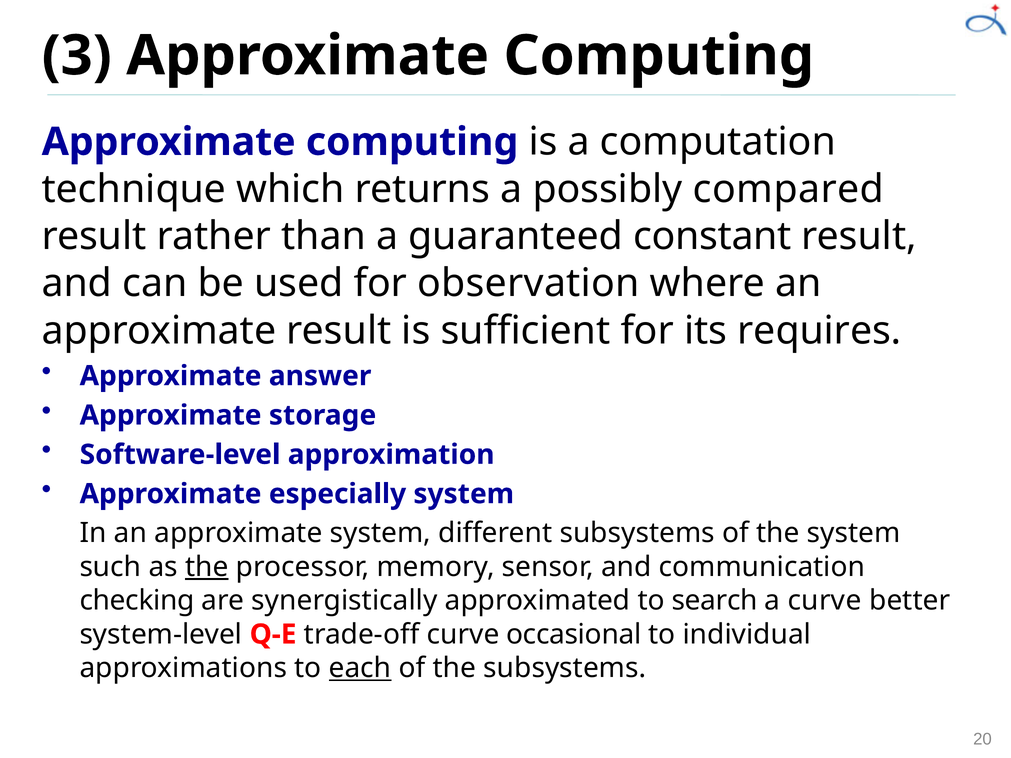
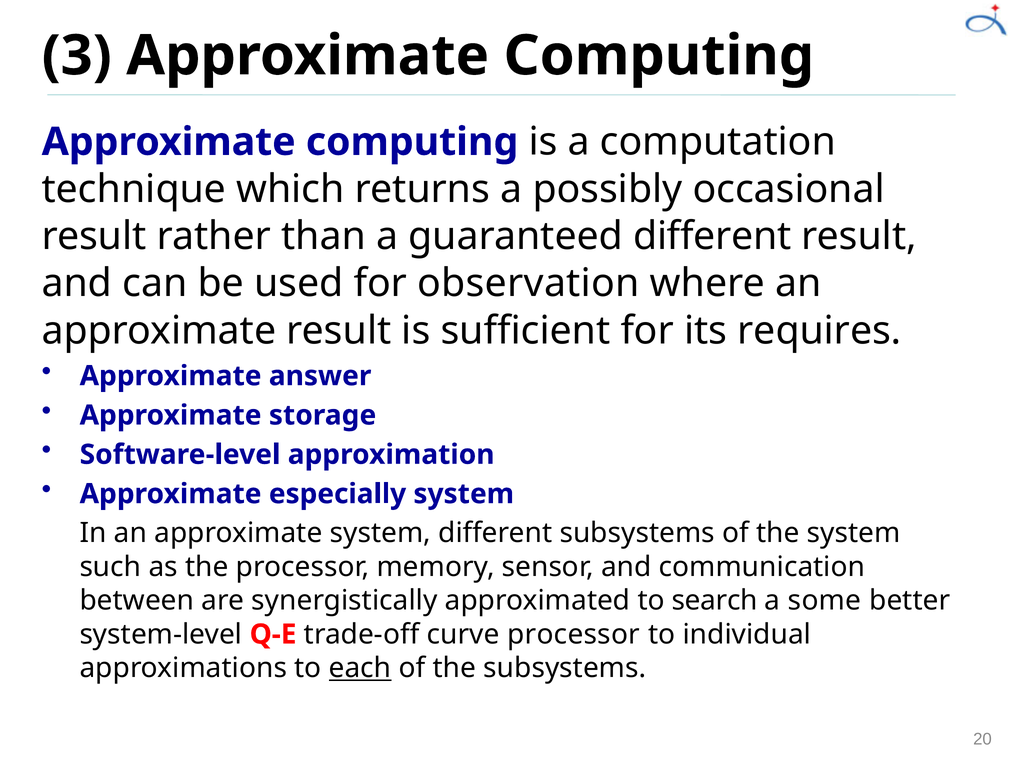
compared: compared -> occasional
guaranteed constant: constant -> different
the at (207, 567) underline: present -> none
checking: checking -> between
a curve: curve -> some
curve occasional: occasional -> processor
